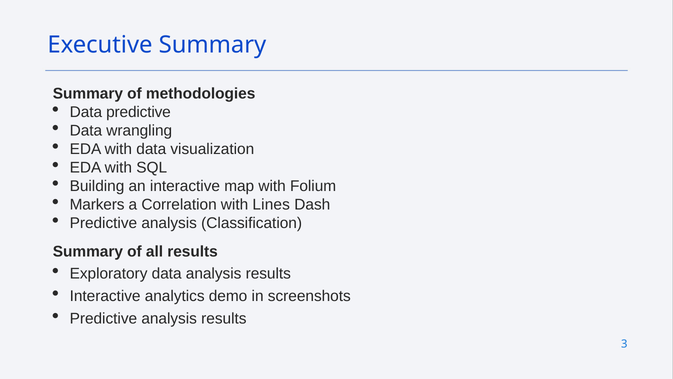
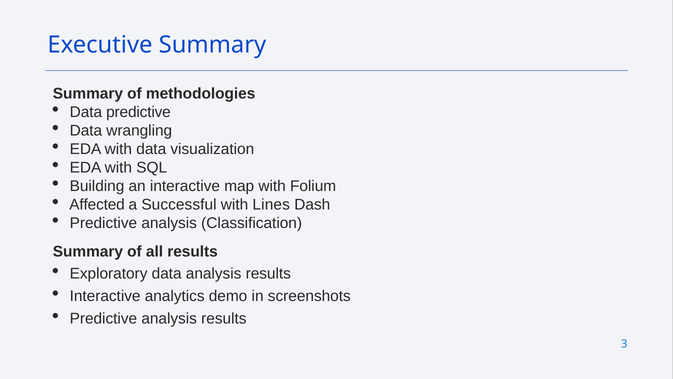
Markers: Markers -> Affected
Correlation: Correlation -> Successful
